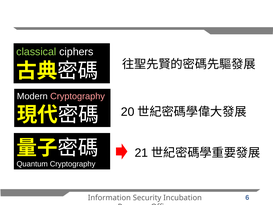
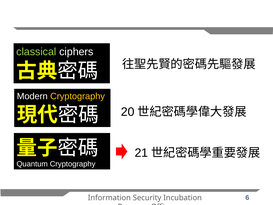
Cryptography at (78, 96) colour: pink -> yellow
